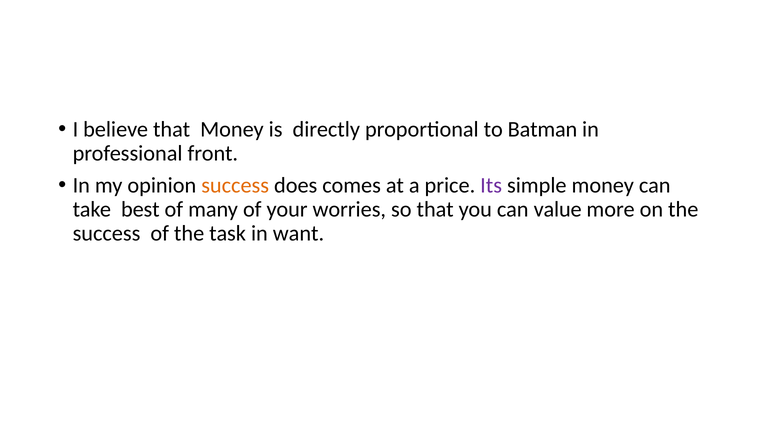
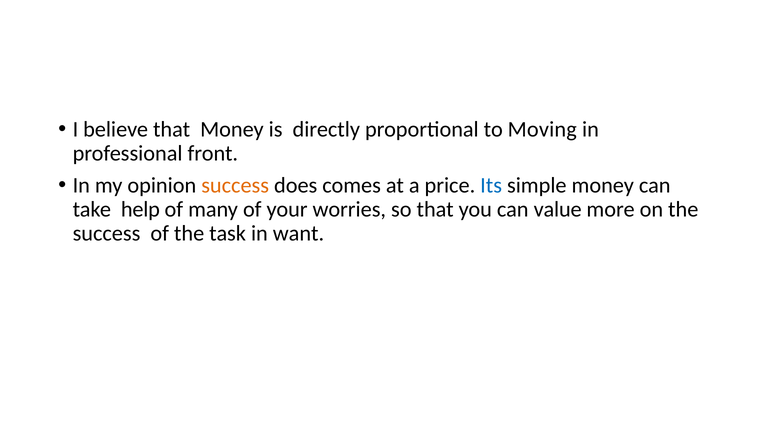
Batman: Batman -> Moving
Its colour: purple -> blue
best: best -> help
